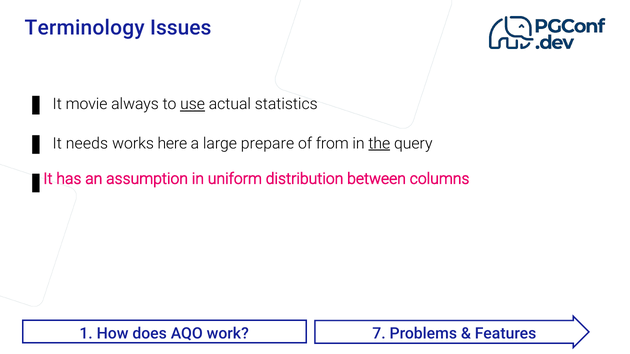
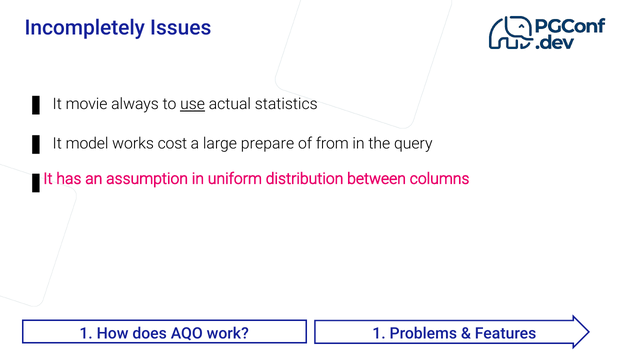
Terminology: Terminology -> Incompletely
needs: needs -> model
here: here -> cost
the underline: present -> none
work 7: 7 -> 1
